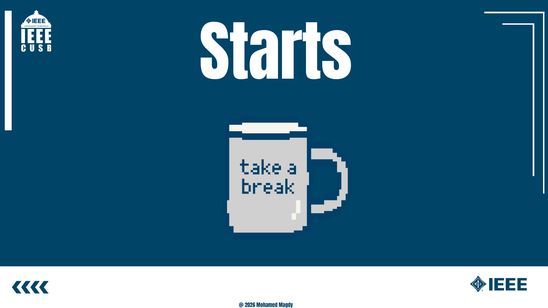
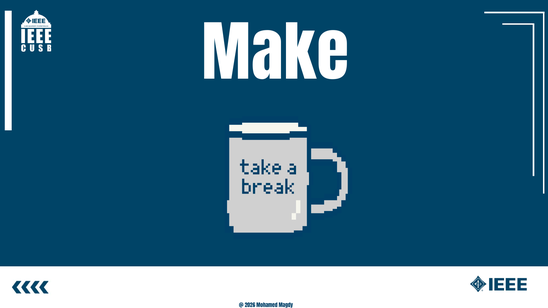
Starts: Starts -> Make
